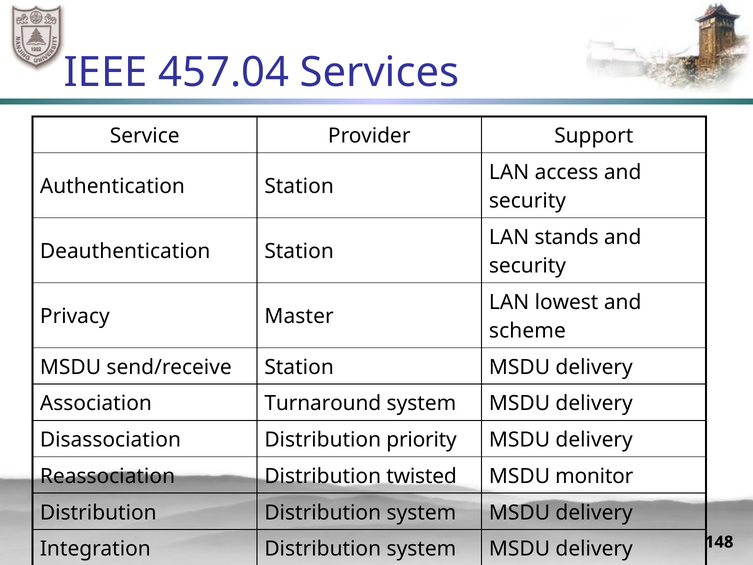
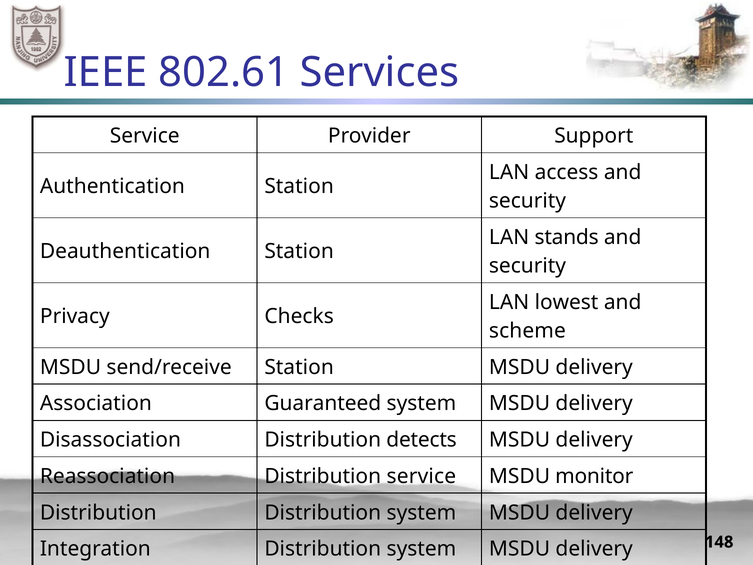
457.04: 457.04 -> 802.61
Master: Master -> Checks
Turnaround: Turnaround -> Guaranteed
priority: priority -> detects
Distribution twisted: twisted -> service
